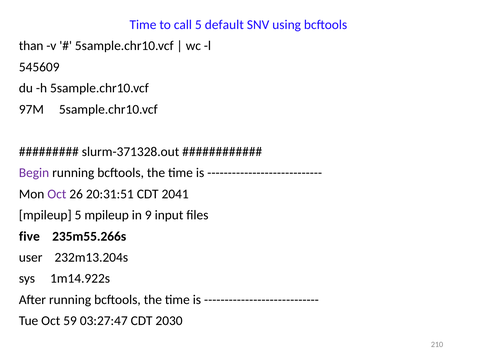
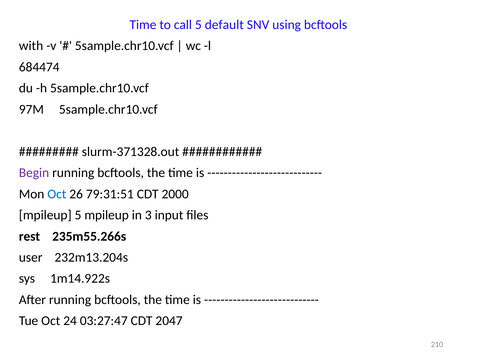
than: than -> with
545609: 545609 -> 684474
Oct at (57, 194) colour: purple -> blue
20:31:51: 20:31:51 -> 79:31:51
2041: 2041 -> 2000
9: 9 -> 3
five: five -> rest
59: 59 -> 24
2030: 2030 -> 2047
